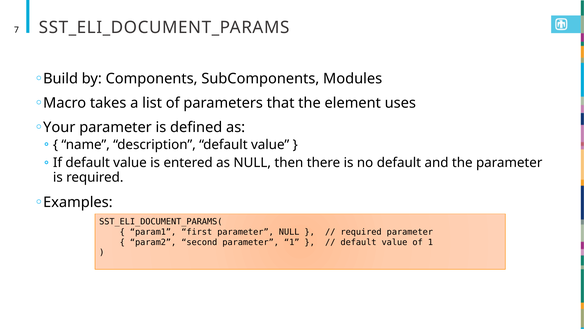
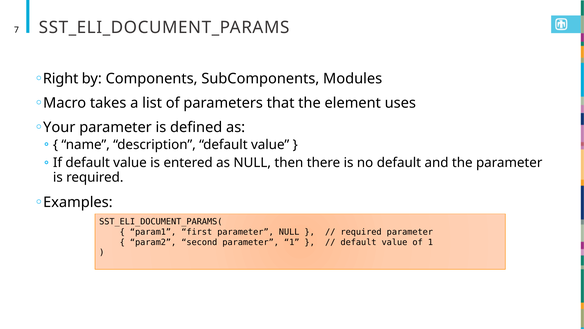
Build: Build -> Right
